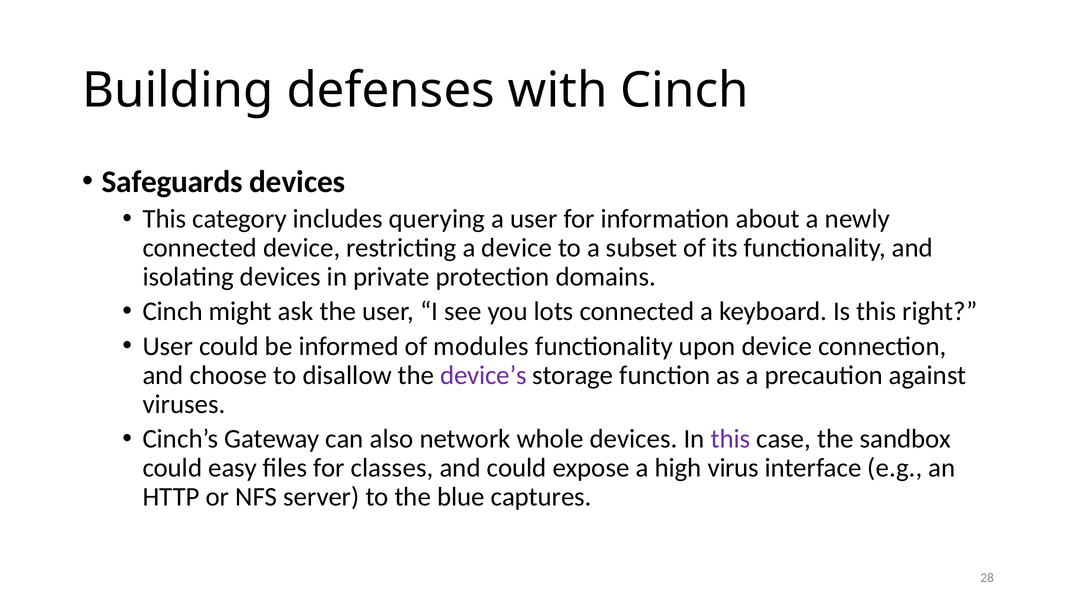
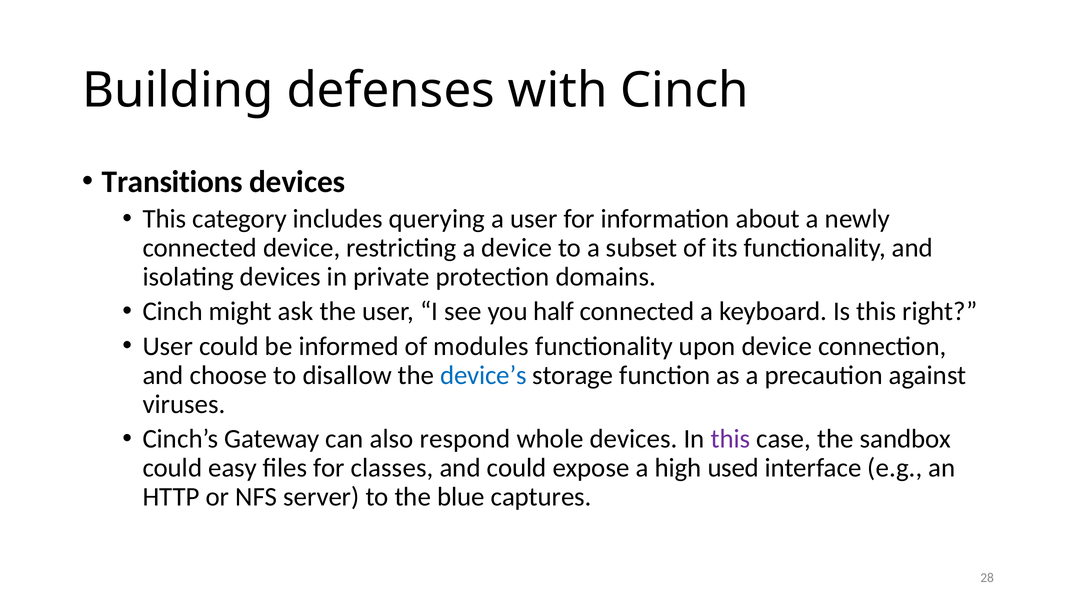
Safeguards: Safeguards -> Transitions
lots: lots -> half
device’s colour: purple -> blue
network: network -> respond
virus: virus -> used
